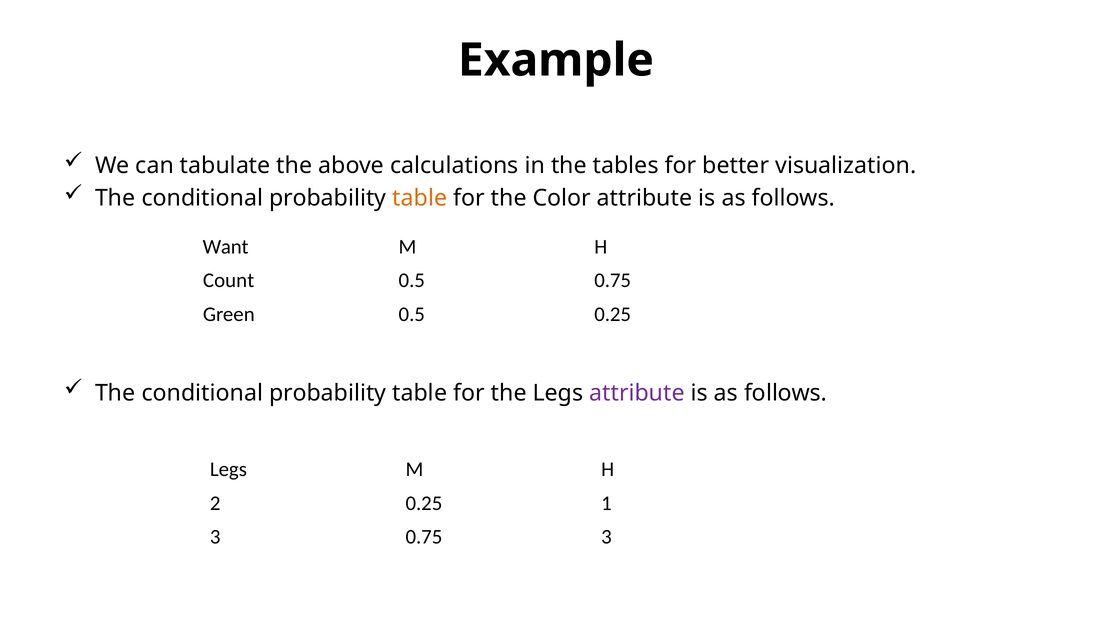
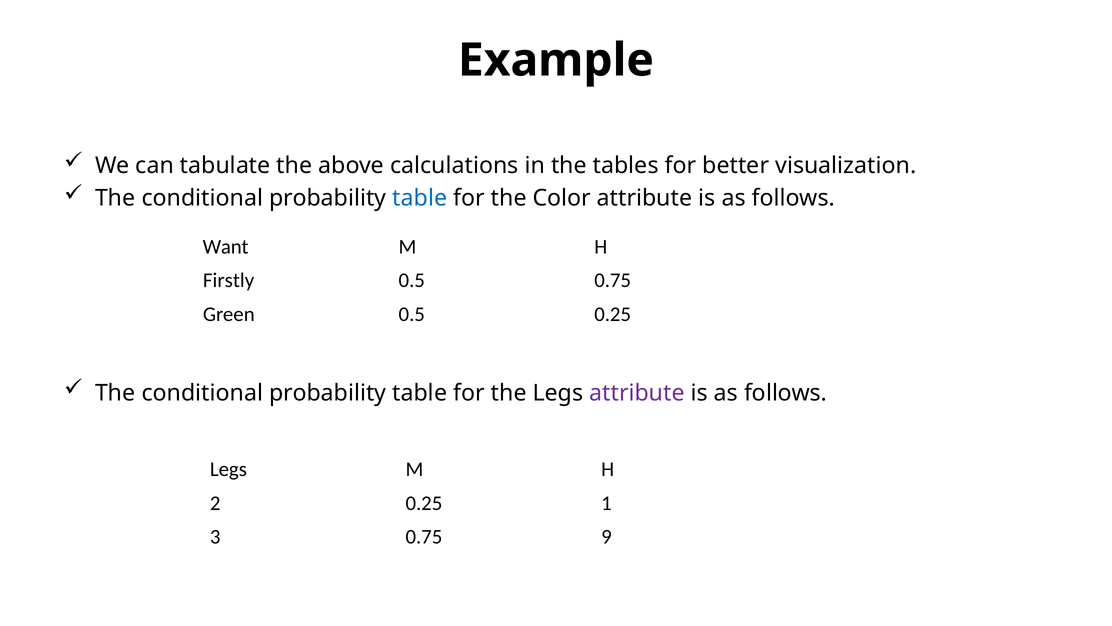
table at (420, 198) colour: orange -> blue
Count: Count -> Firstly
0.75 3: 3 -> 9
